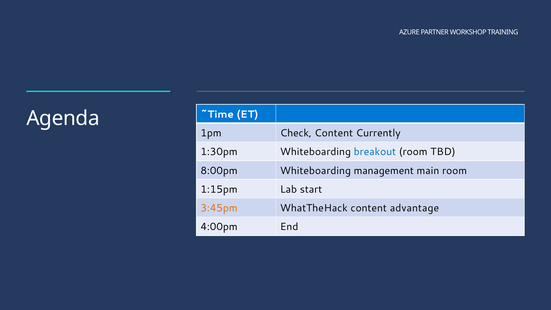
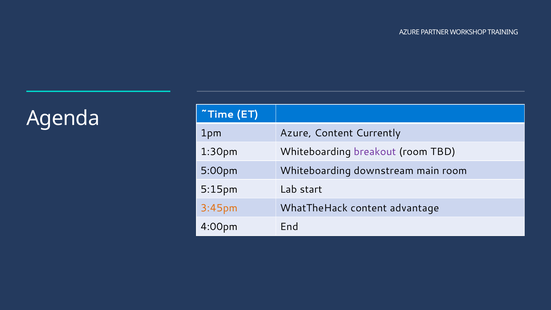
1pm Check: Check -> Azure
breakout colour: blue -> purple
8:00pm: 8:00pm -> 5:00pm
management: management -> downstream
1:15pm: 1:15pm -> 5:15pm
